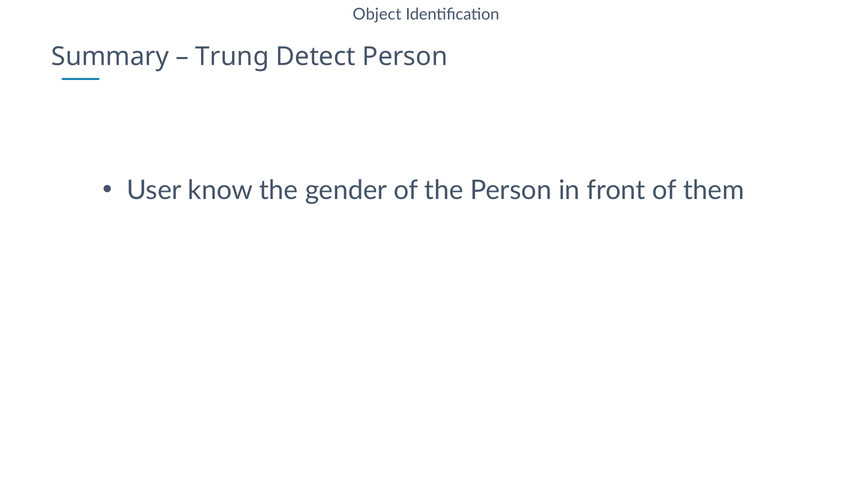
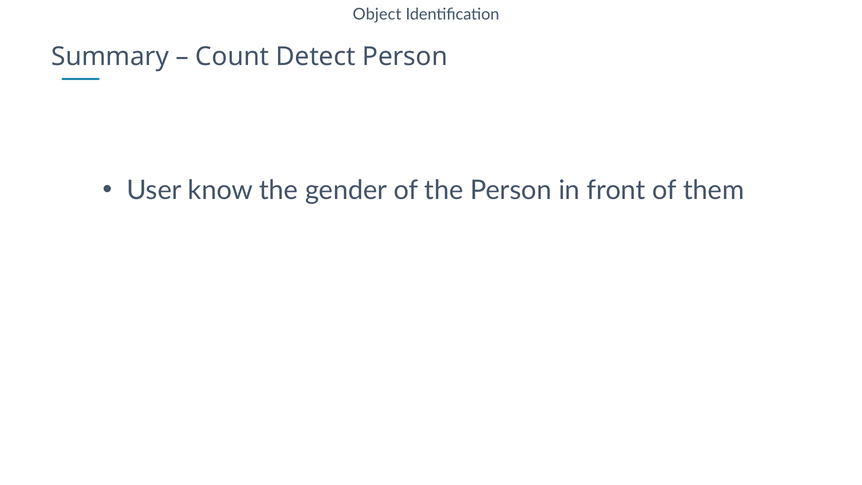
Trung: Trung -> Count
